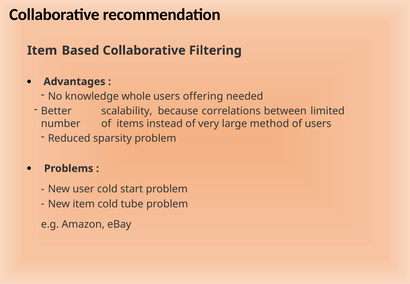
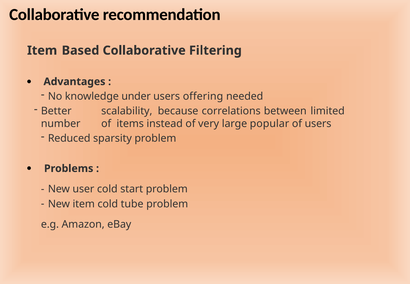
whole: whole -> under
method: method -> popular
